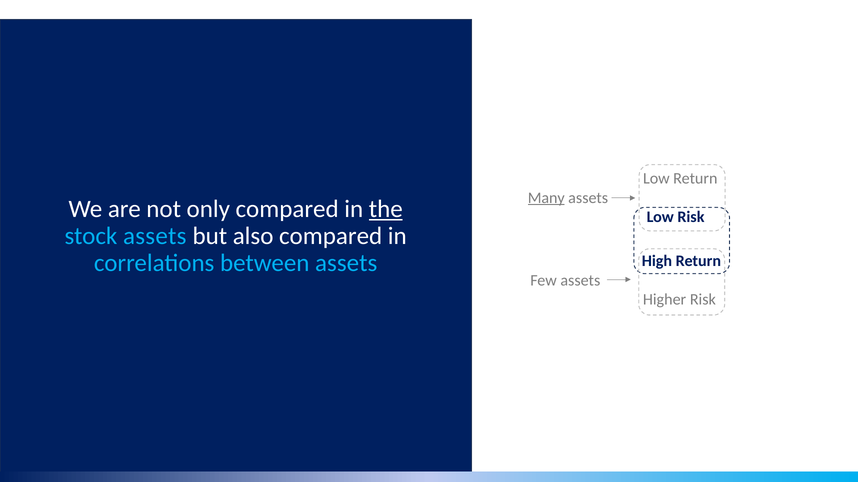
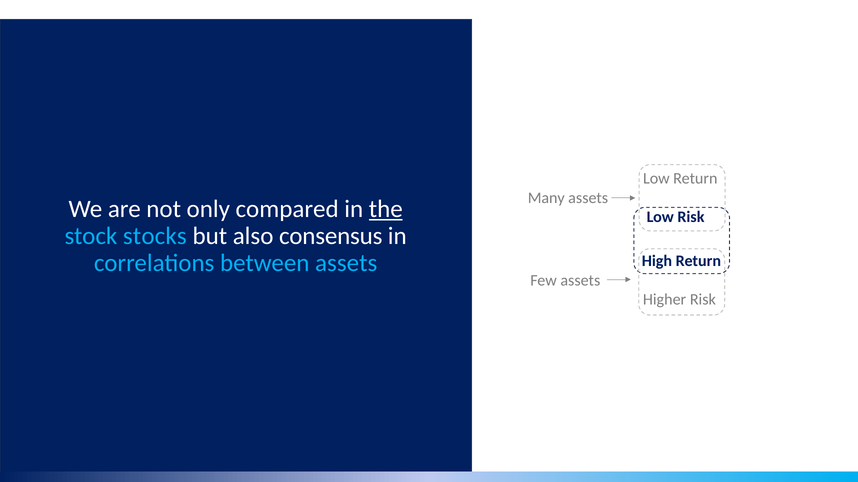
Many underline: present -> none
stock assets: assets -> stocks
also compared: compared -> consensus
